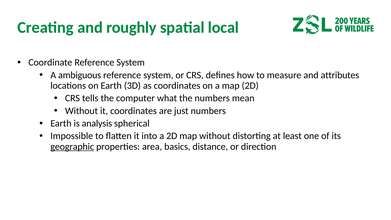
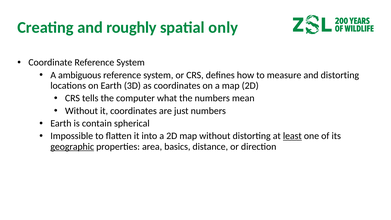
local: local -> only
and attributes: attributes -> distorting
analysis: analysis -> contain
least underline: none -> present
